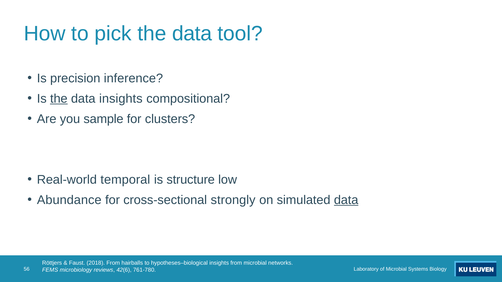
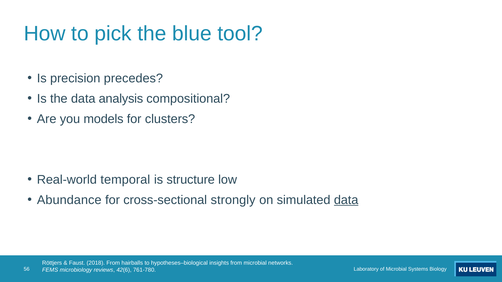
pick the data: data -> blue
inference: inference -> precedes
the at (59, 99) underline: present -> none
data insights: insights -> analysis
sample: sample -> models
